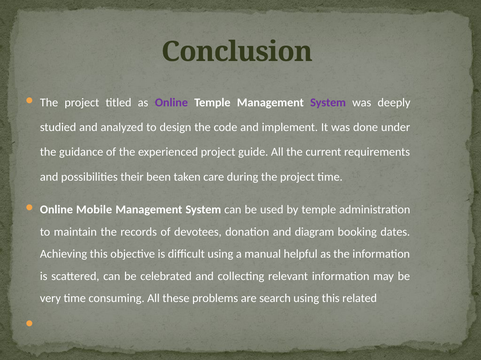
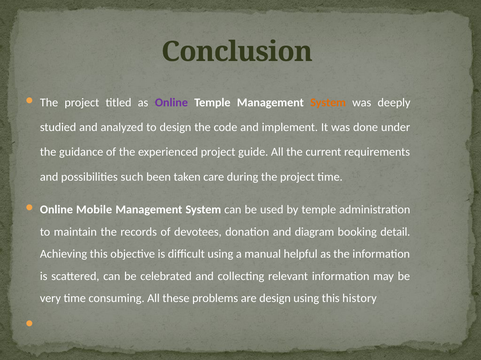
System at (328, 103) colour: purple -> orange
their: their -> such
dates: dates -> detail
are search: search -> design
related: related -> history
